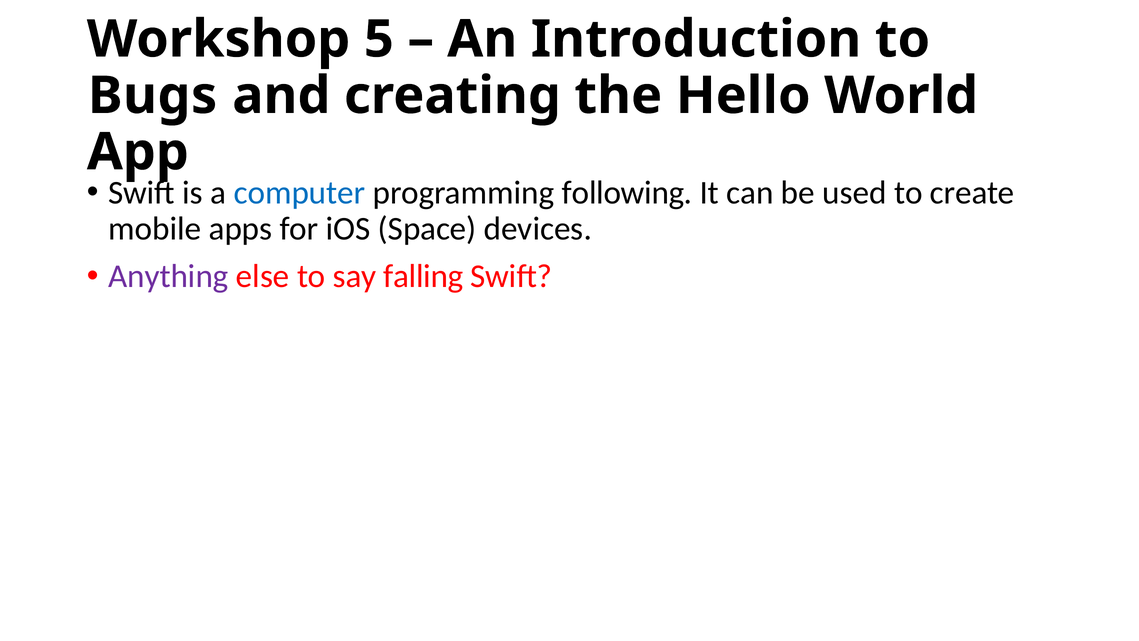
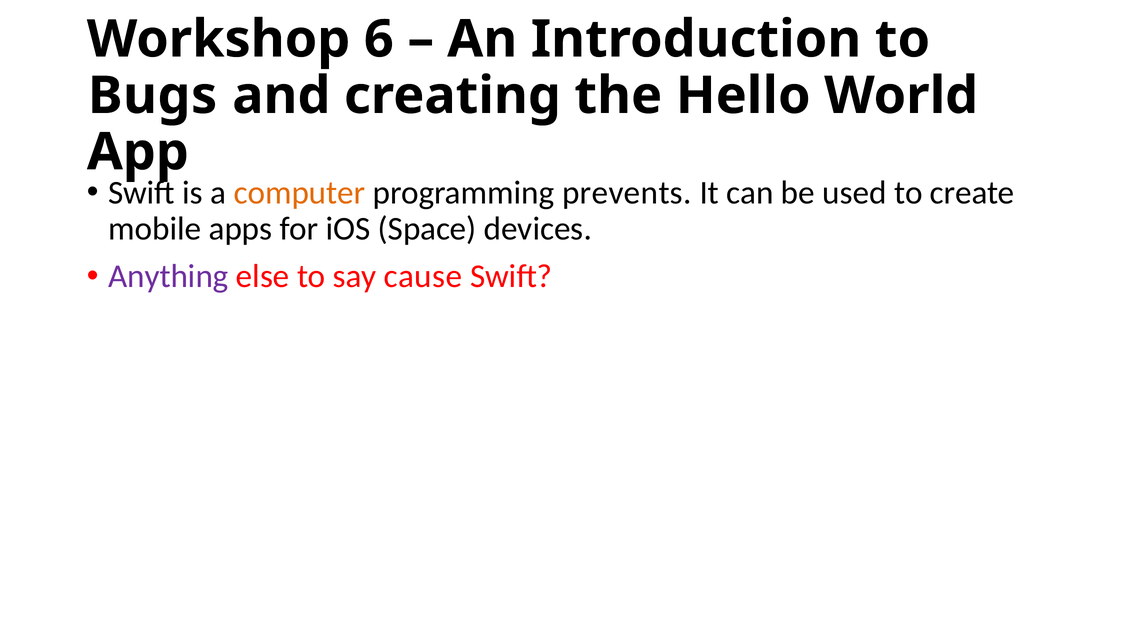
5: 5 -> 6
computer colour: blue -> orange
following: following -> prevents
falling: falling -> cause
